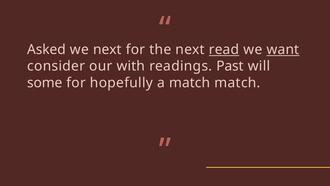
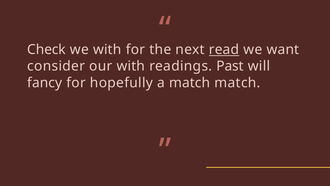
Asked: Asked -> Check
we next: next -> with
want underline: present -> none
some: some -> fancy
